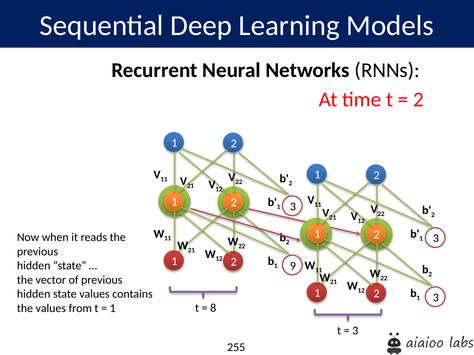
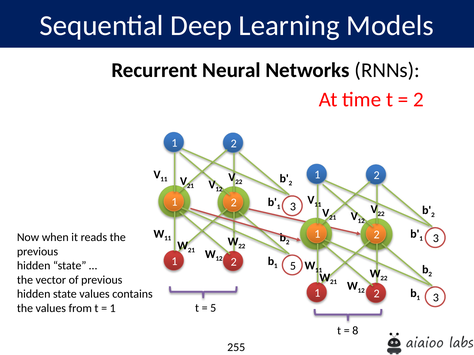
2 9: 9 -> 5
8 at (213, 308): 8 -> 5
3 at (355, 331): 3 -> 8
